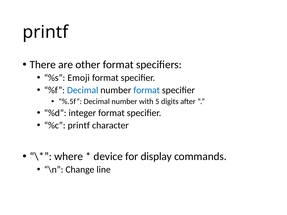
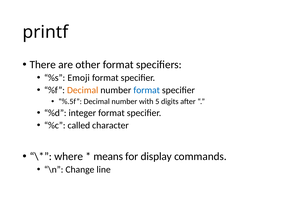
Decimal at (83, 90) colour: blue -> orange
%c printf: printf -> called
device: device -> means
